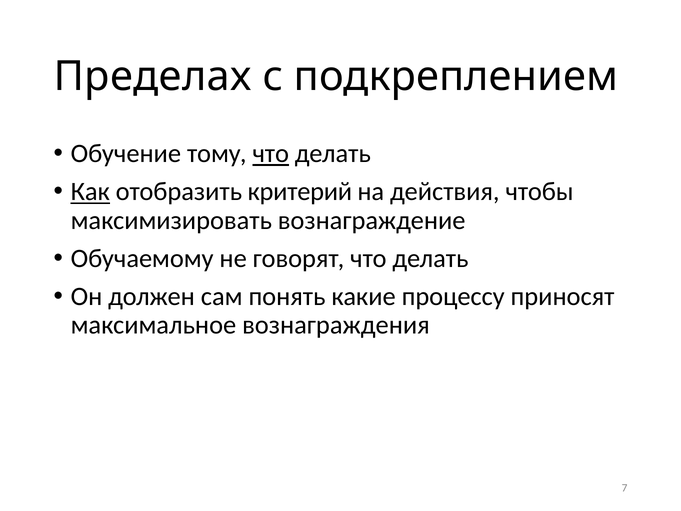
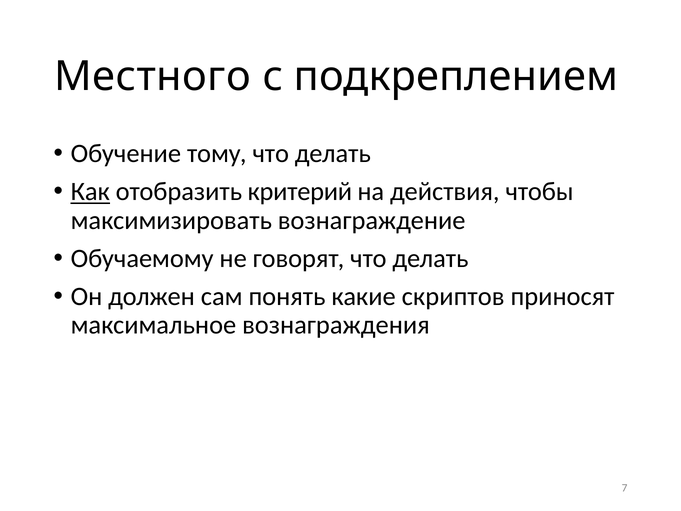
Пределах: Пределах -> Местного
что at (271, 154) underline: present -> none
процессу: процессу -> скриптов
